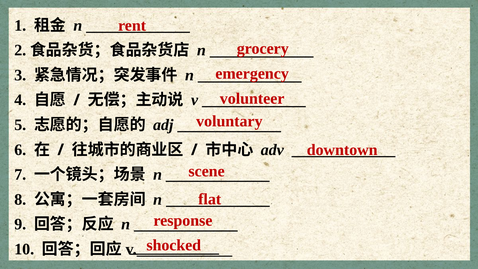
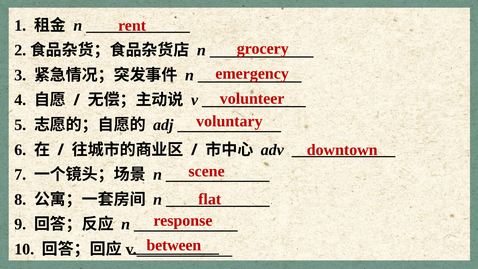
shocked: shocked -> between
